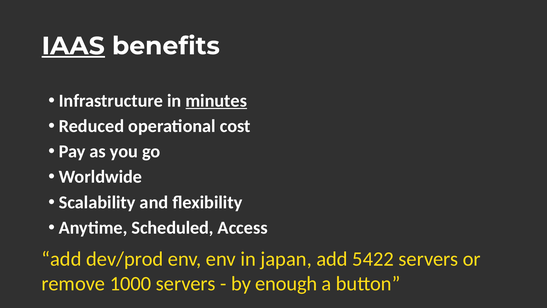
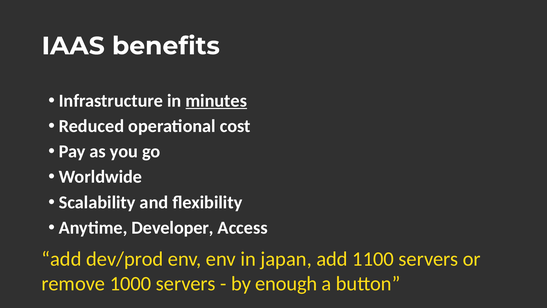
IAAS underline: present -> none
Scheduled: Scheduled -> Developer
5422: 5422 -> 1100
